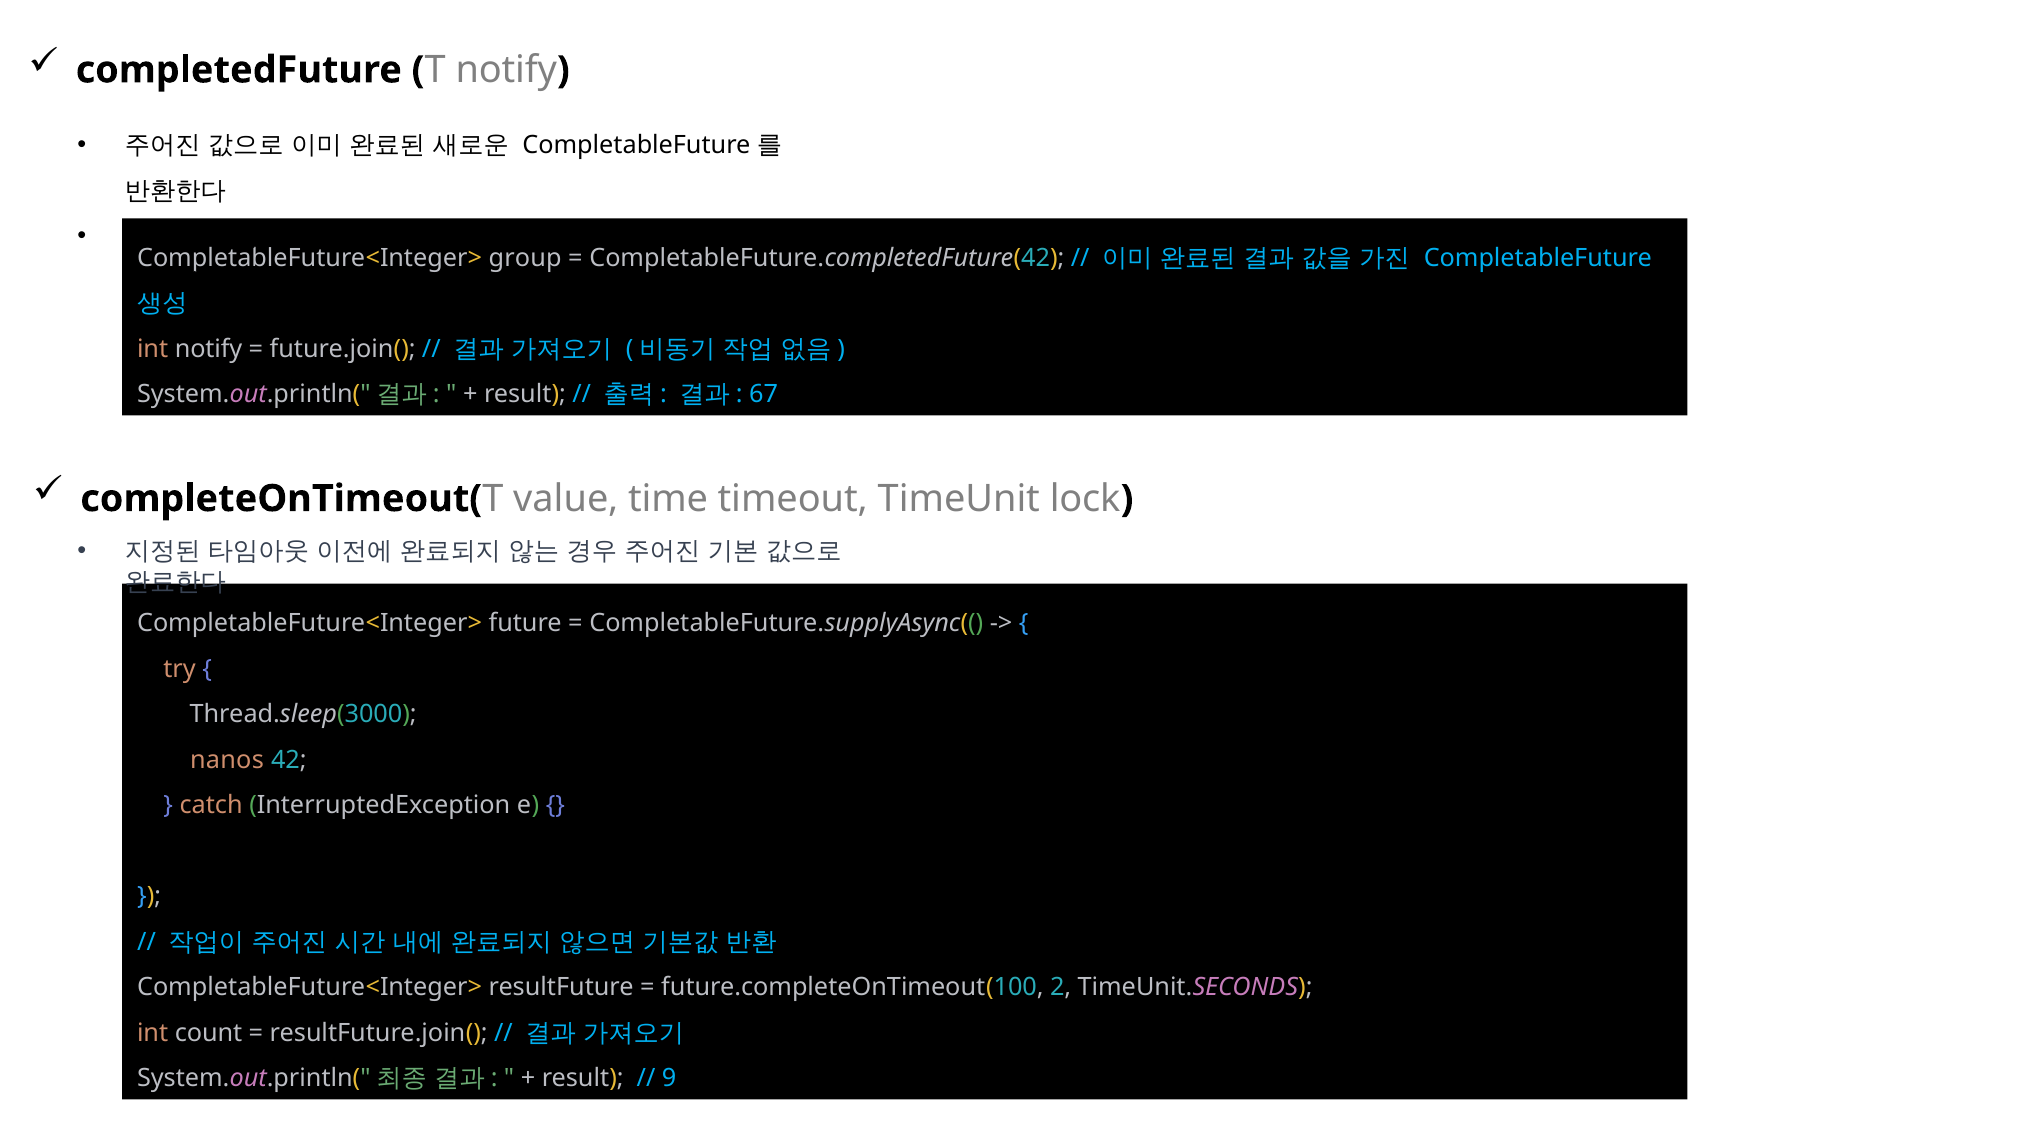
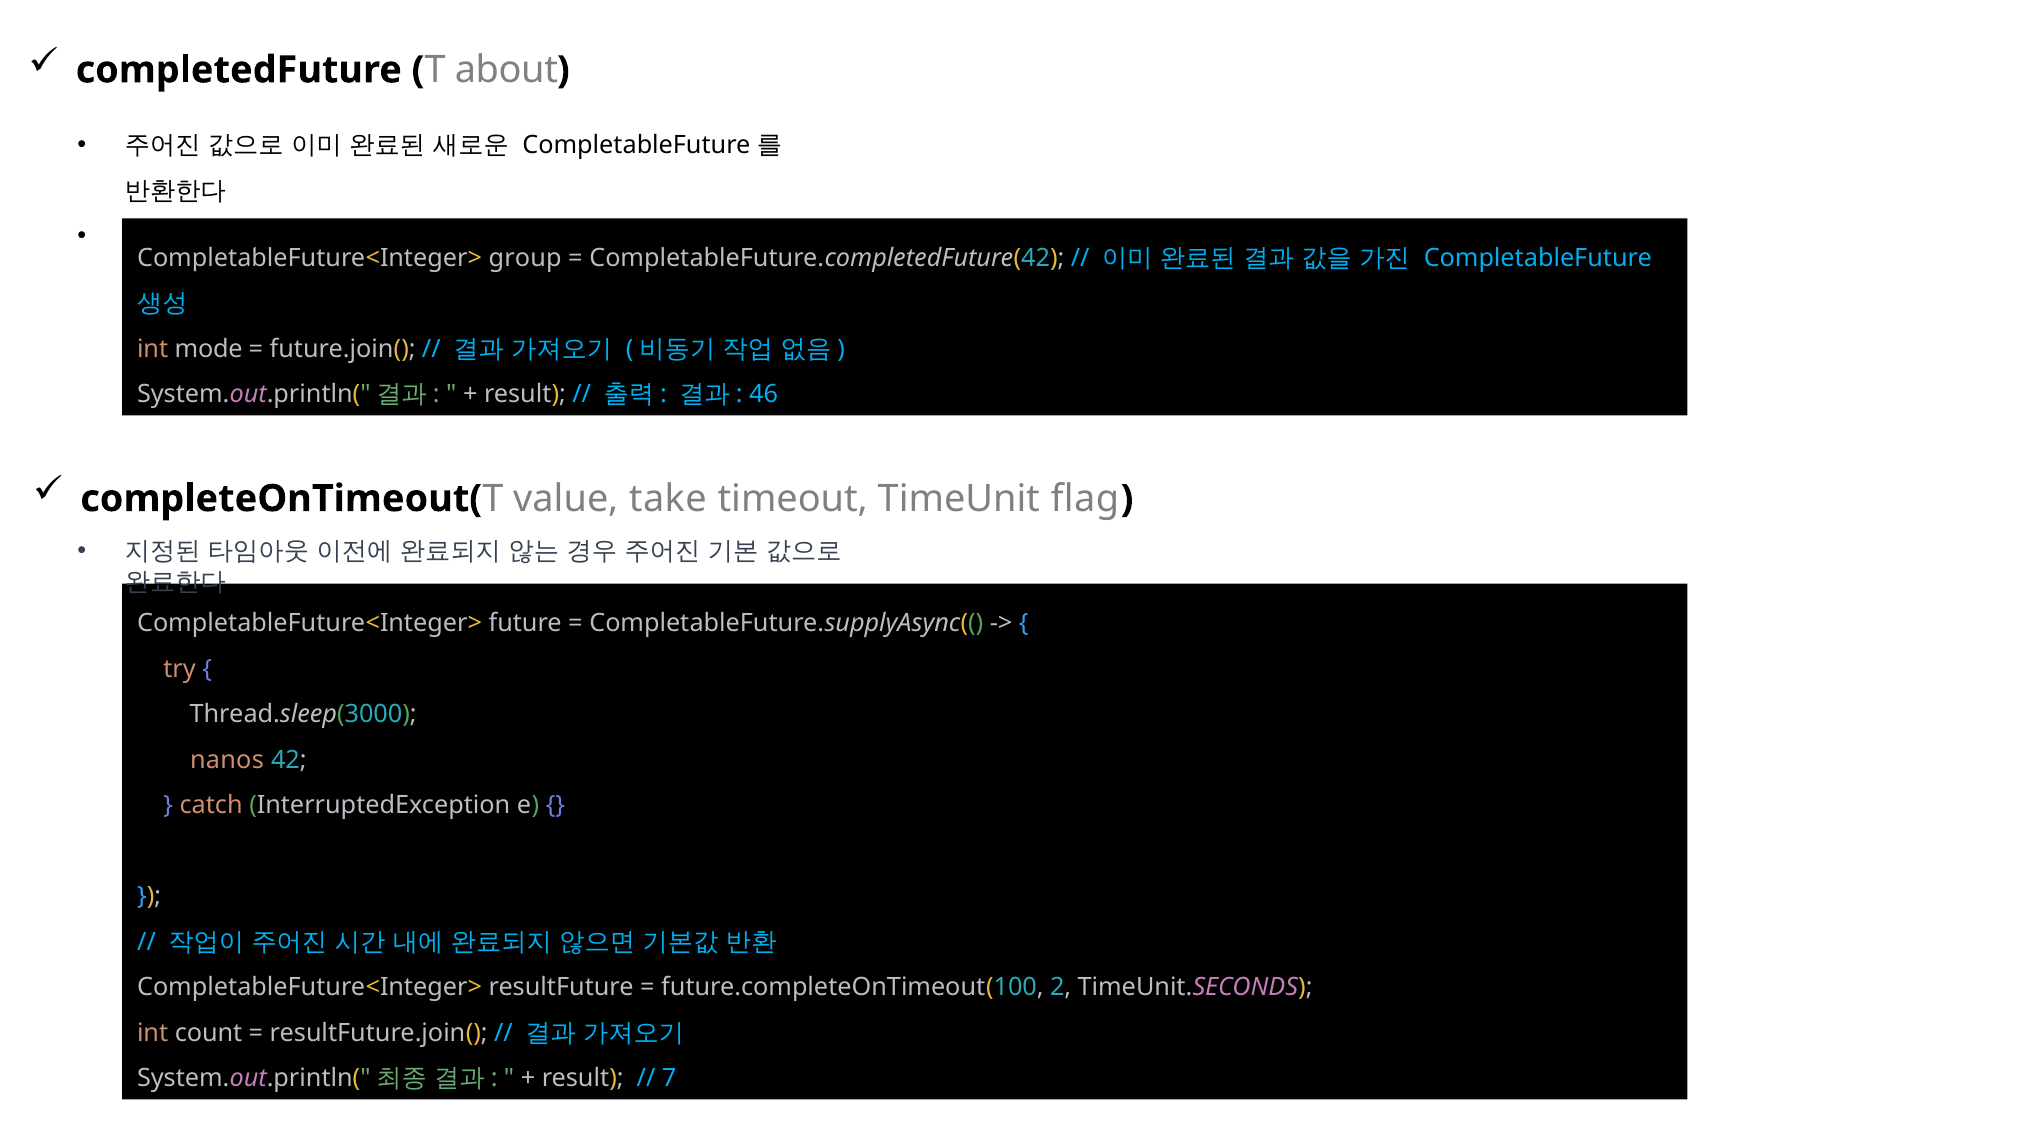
T notify: notify -> about
int notify: notify -> mode
67: 67 -> 46
time: time -> take
lock: lock -> flag
9: 9 -> 7
